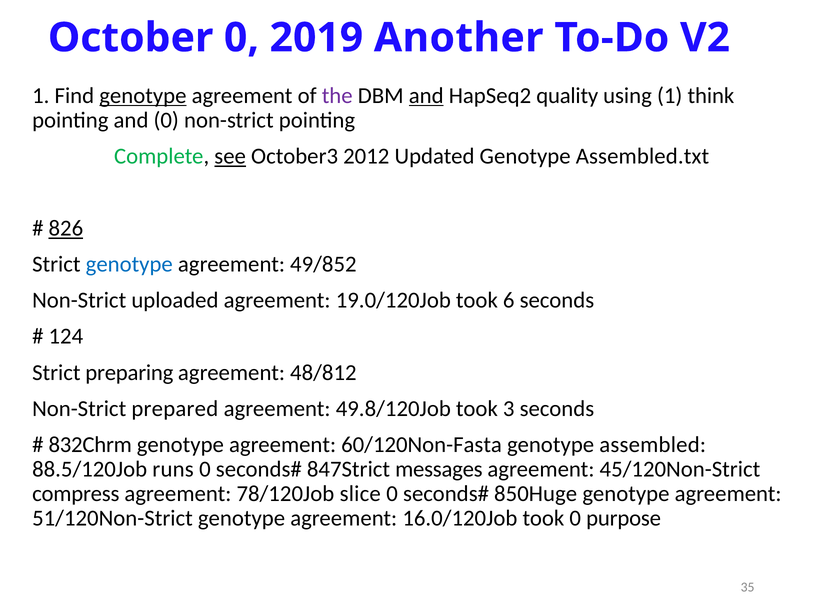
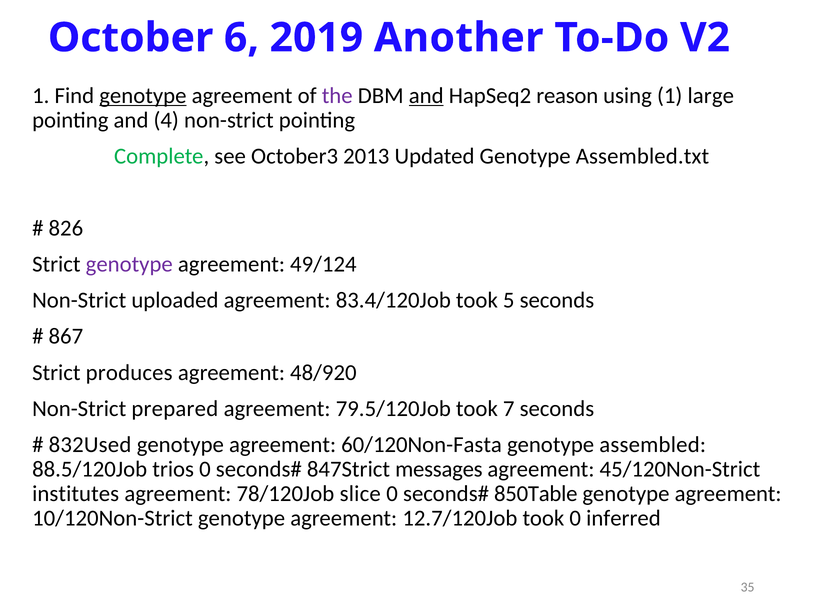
October 0: 0 -> 6
quality: quality -> reason
think: think -> large
and 0: 0 -> 4
see underline: present -> none
2012: 2012 -> 2013
826 underline: present -> none
genotype at (129, 264) colour: blue -> purple
49/852: 49/852 -> 49/124
19.0/120Job: 19.0/120Job -> 83.4/120Job
6: 6 -> 5
124: 124 -> 867
preparing: preparing -> produces
48/812: 48/812 -> 48/920
49.8/120Job: 49.8/120Job -> 79.5/120Job
3: 3 -> 7
832Chrm: 832Chrm -> 832Used
runs: runs -> trios
compress: compress -> institutes
850Huge: 850Huge -> 850Table
51/120Non-Strict: 51/120Non-Strict -> 10/120Non-Strict
16.0/120Job: 16.0/120Job -> 12.7/120Job
purpose: purpose -> inferred
